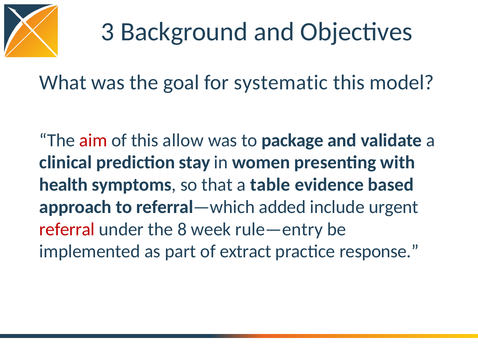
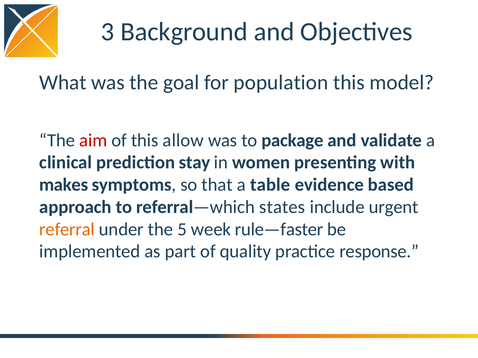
systematic: systematic -> population
health: health -> makes
added: added -> states
referral colour: red -> orange
8: 8 -> 5
rule—entry: rule—entry -> rule—faster
extract: extract -> quality
